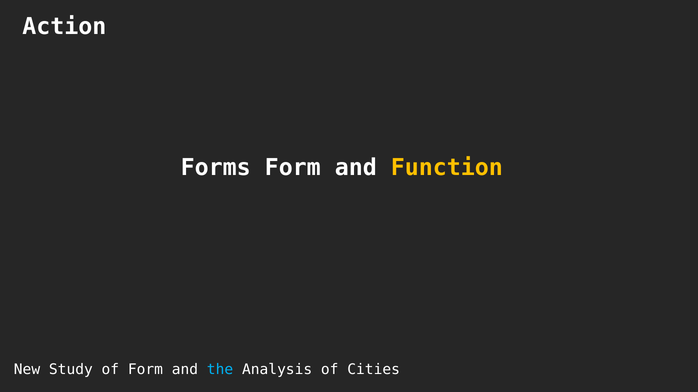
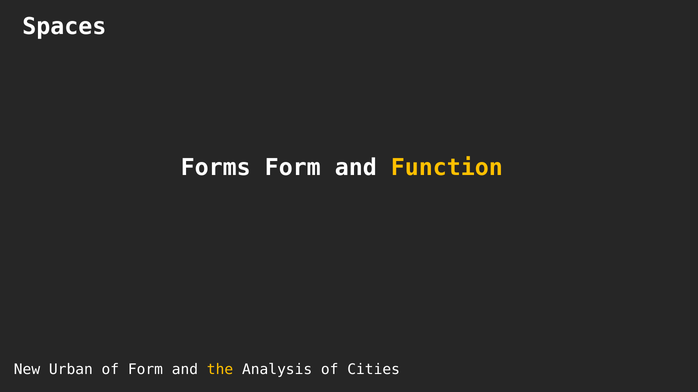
Action: Action -> Spaces
Study: Study -> Urban
the colour: light blue -> yellow
